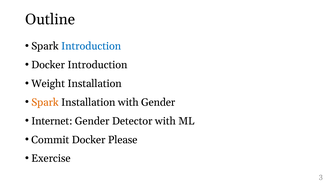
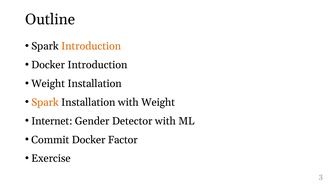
Introduction at (91, 46) colour: blue -> orange
with Gender: Gender -> Weight
Please: Please -> Factor
